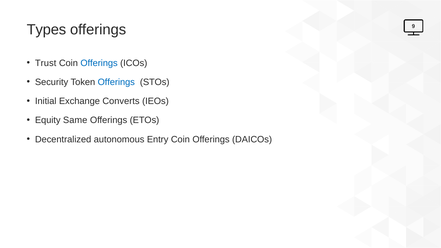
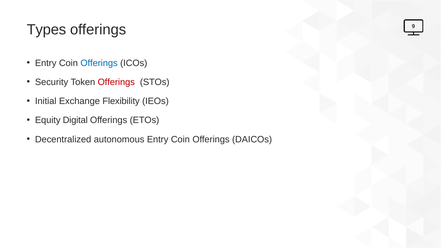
Trust at (46, 63): Trust -> Entry
Offerings at (116, 82) colour: blue -> red
Converts: Converts -> Flexibility
Same: Same -> Digital
